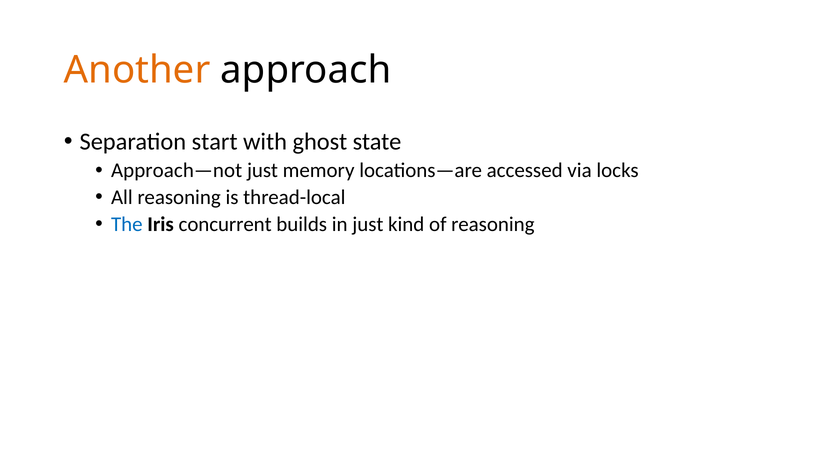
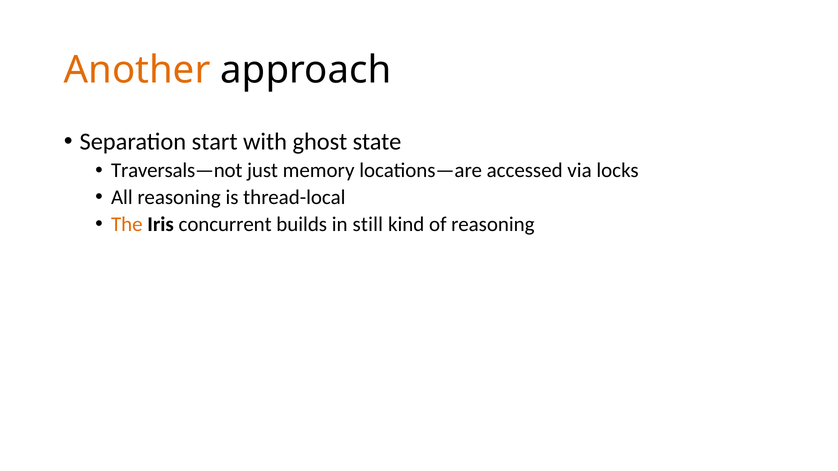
Approach—not: Approach—not -> Traversals—not
The colour: blue -> orange
in just: just -> still
